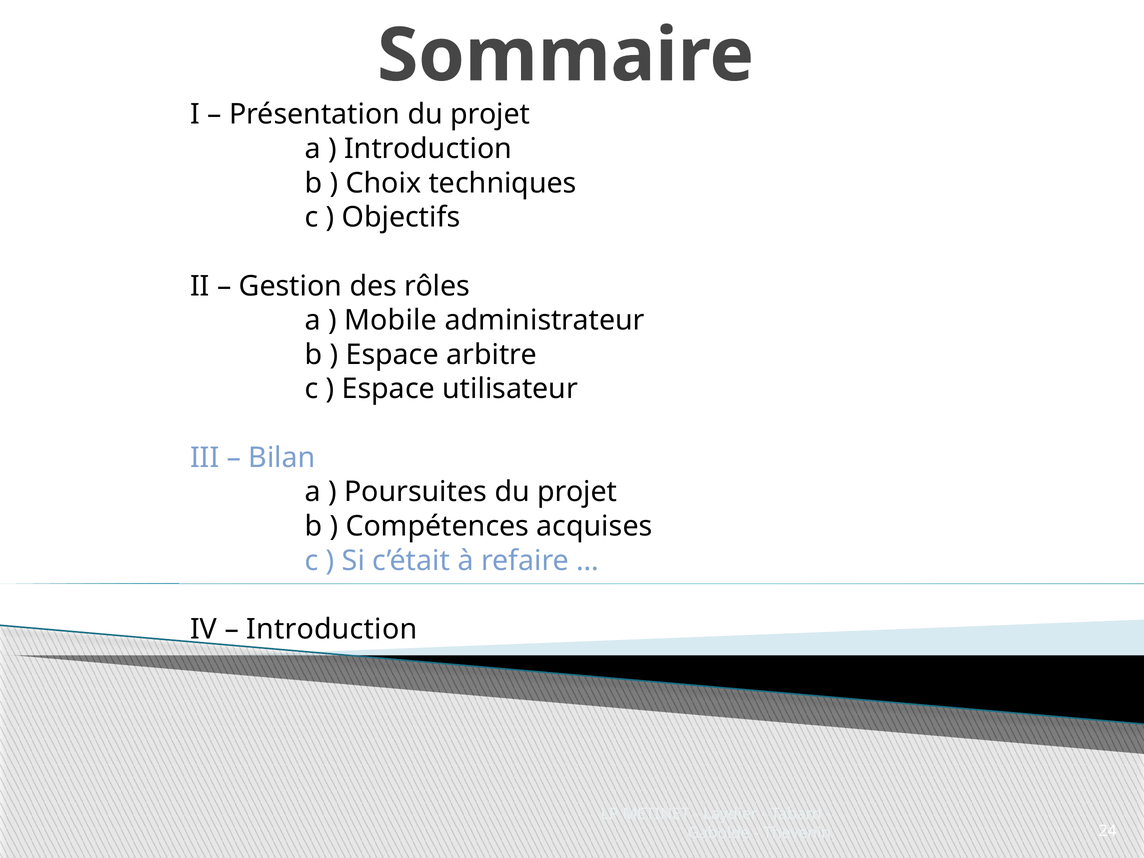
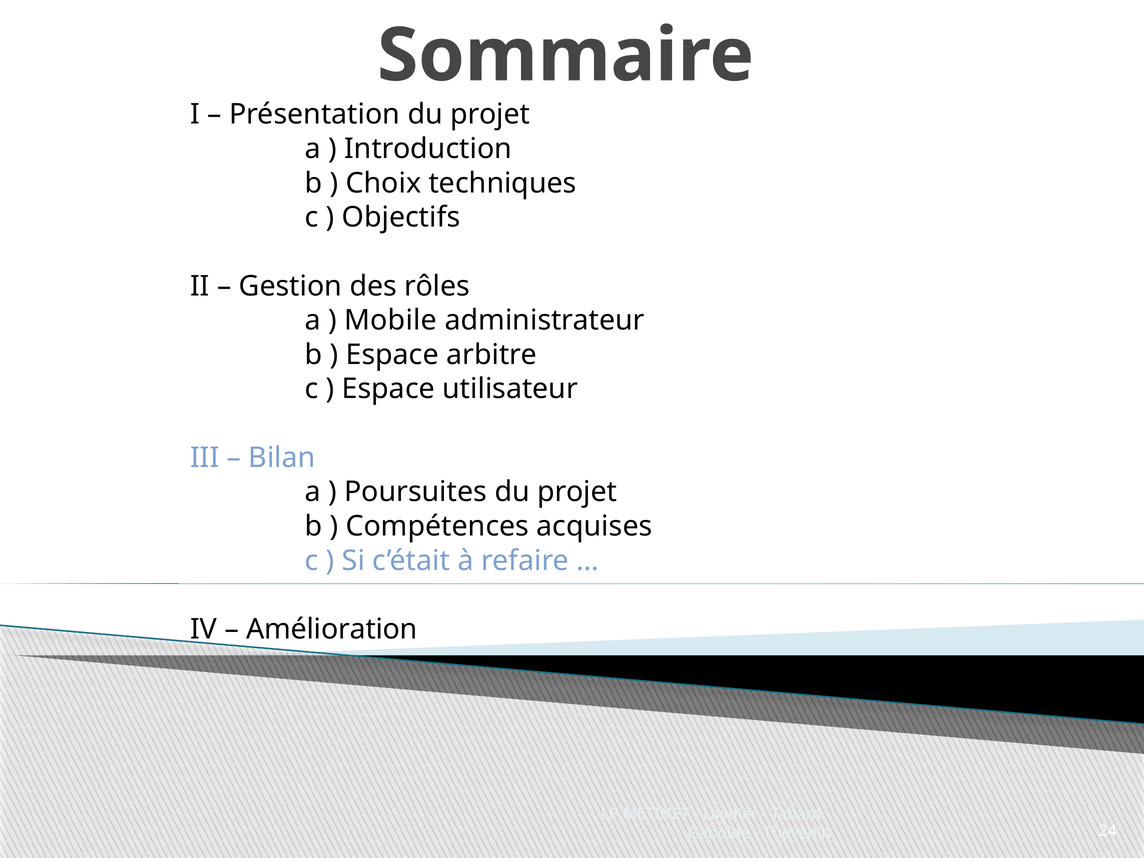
Introduction at (332, 629): Introduction -> Amélioration
